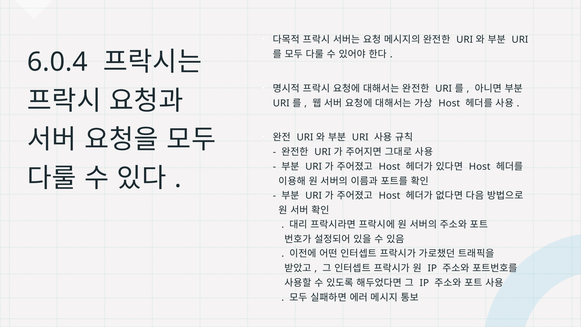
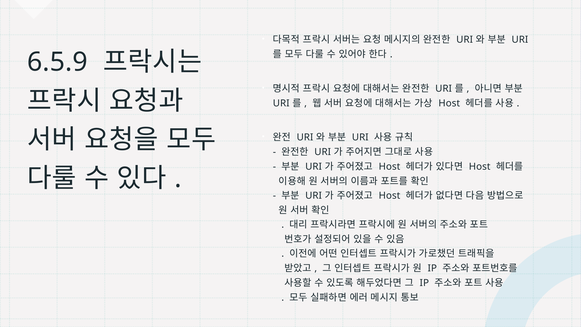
6.0.4: 6.0.4 -> 6.5.9
